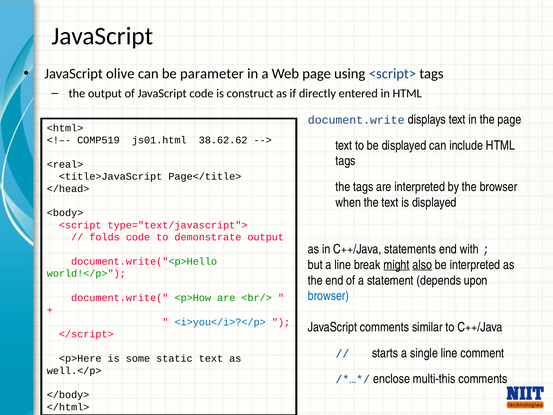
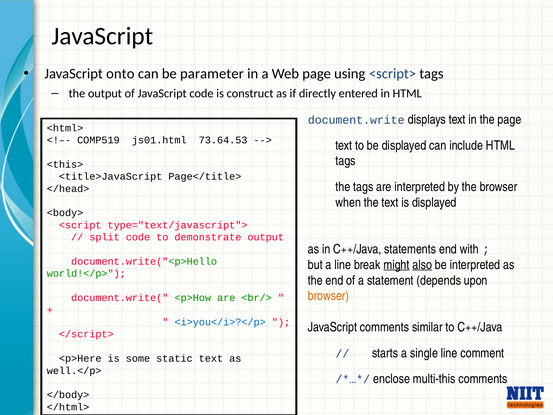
olive: olive -> onto
38.62.62: 38.62.62 -> 73.64.53
<real>: <real> -> <this>
folds: folds -> split
browser at (328, 296) colour: blue -> orange
